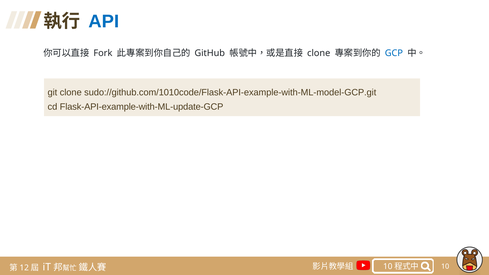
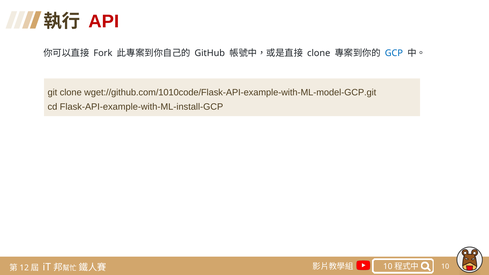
API colour: blue -> red
sudo://github.com/1010code/Flask-API-example-with-ML-model-GCP.git: sudo://github.com/1010code/Flask-API-example-with-ML-model-GCP.git -> wget://github.com/1010code/Flask-API-example-with-ML-model-GCP.git
Flask-API-example-with-ML-update-GCP: Flask-API-example-with-ML-update-GCP -> Flask-API-example-with-ML-install-GCP
